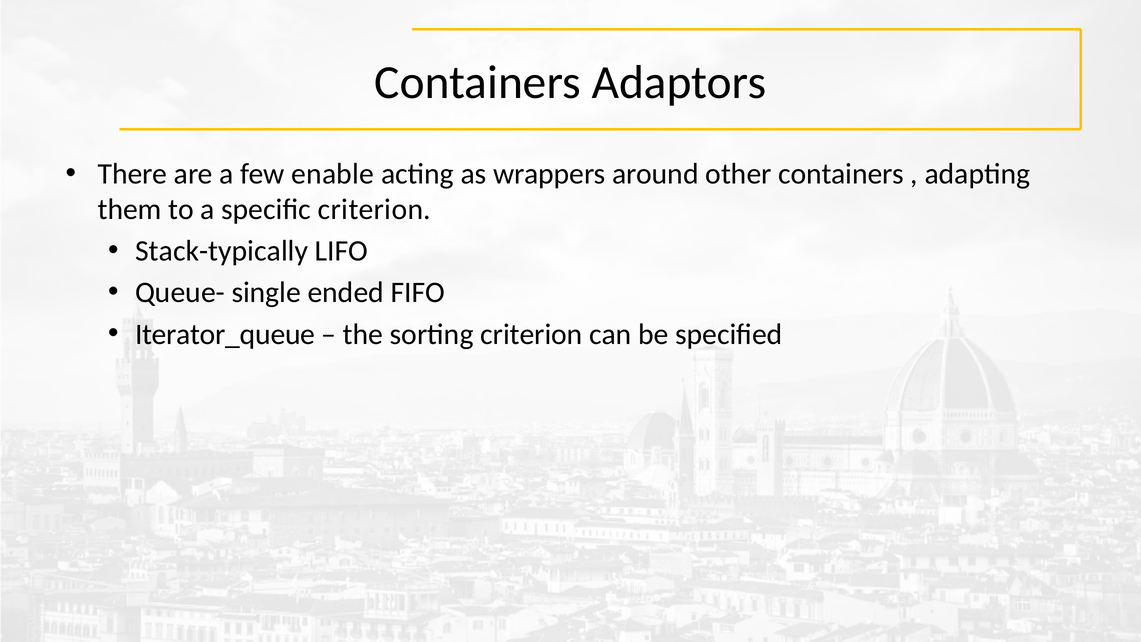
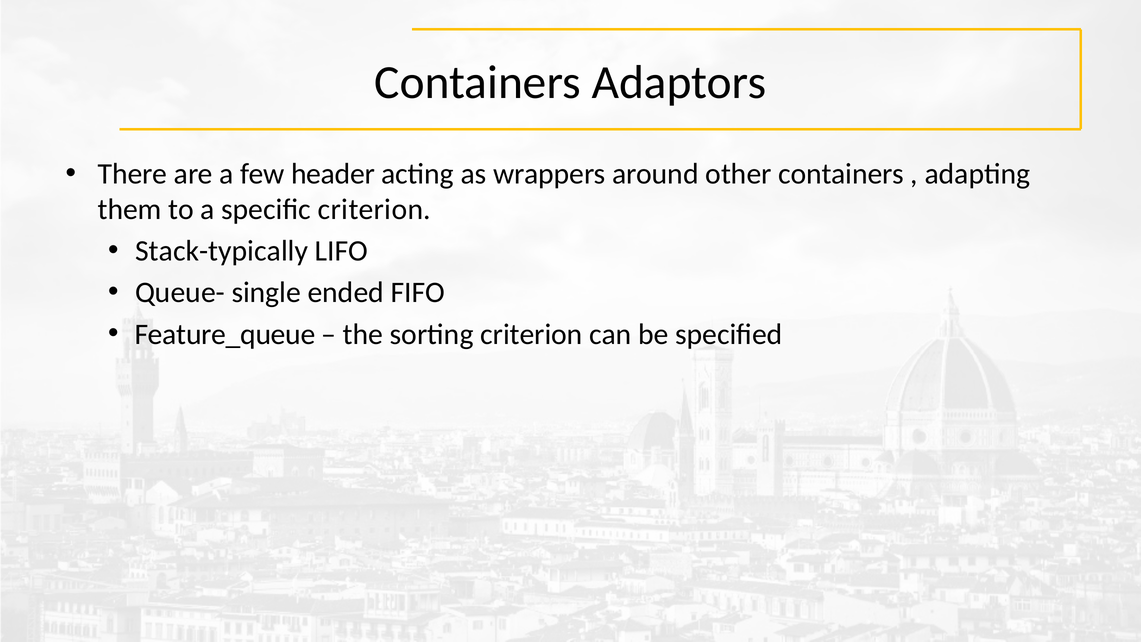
enable: enable -> header
Iterator_queue: Iterator_queue -> Feature_queue
